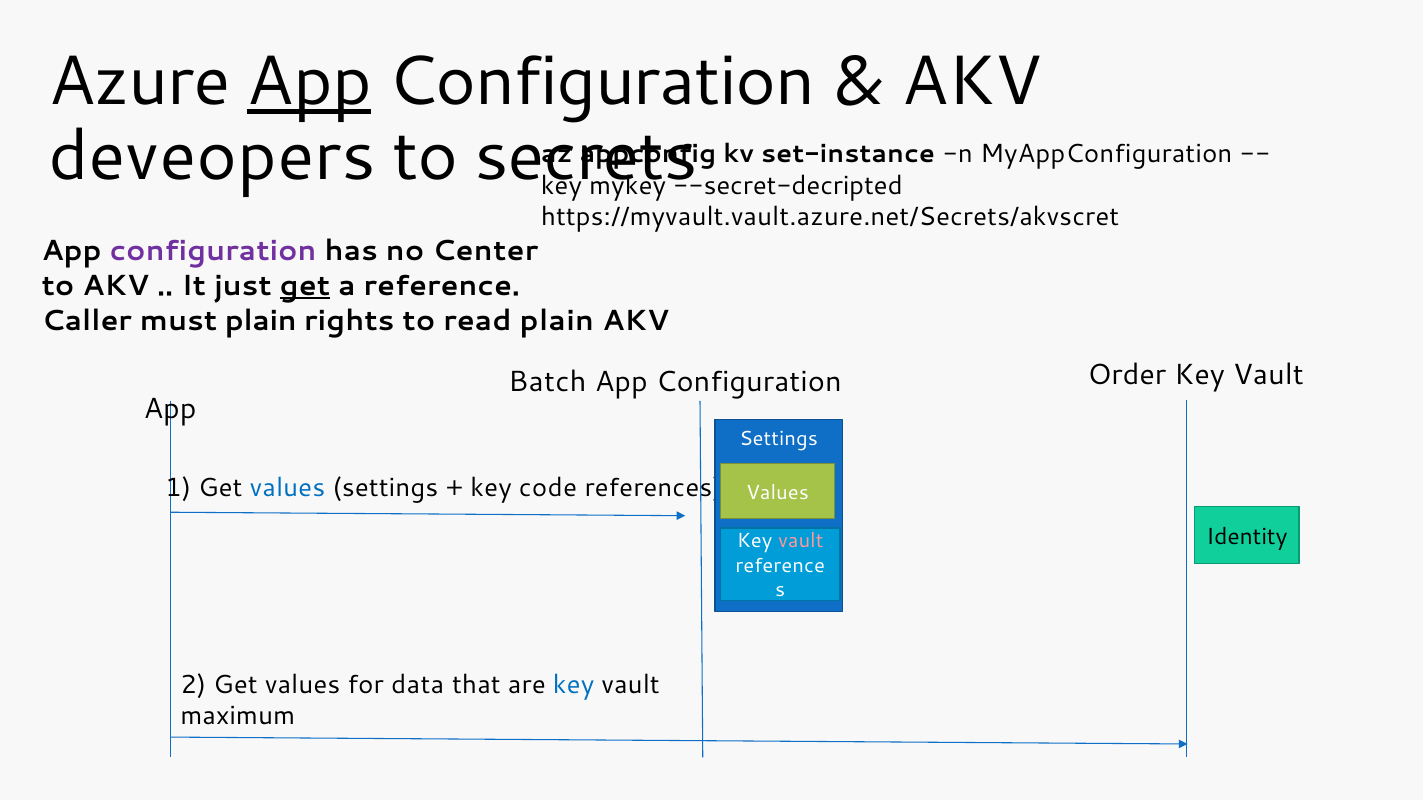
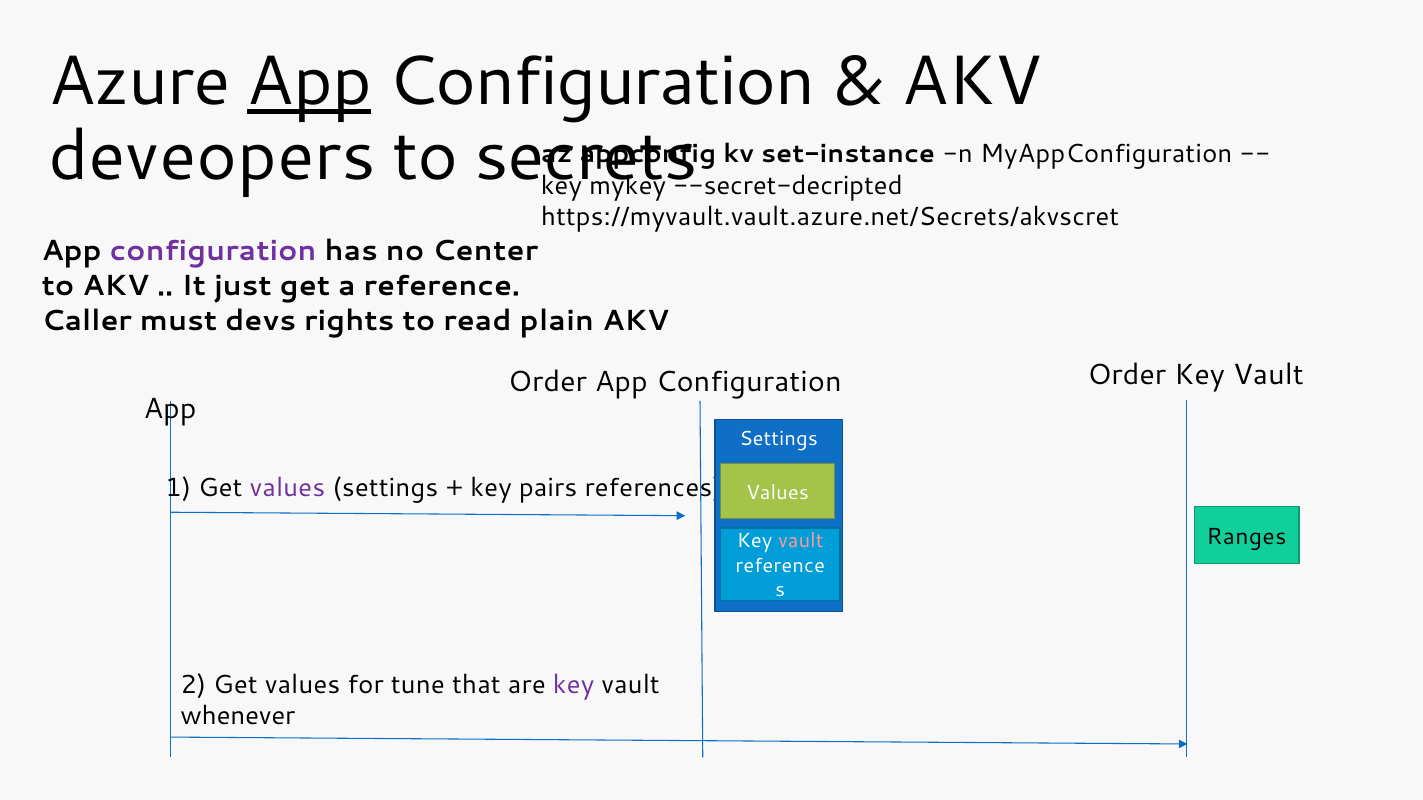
get at (305, 286) underline: present -> none
must plain: plain -> devs
Batch at (547, 382): Batch -> Order
values at (287, 488) colour: blue -> purple
code: code -> pairs
Identity: Identity -> Ranges
data: data -> tune
key at (574, 685) colour: blue -> purple
maximum: maximum -> whenever
